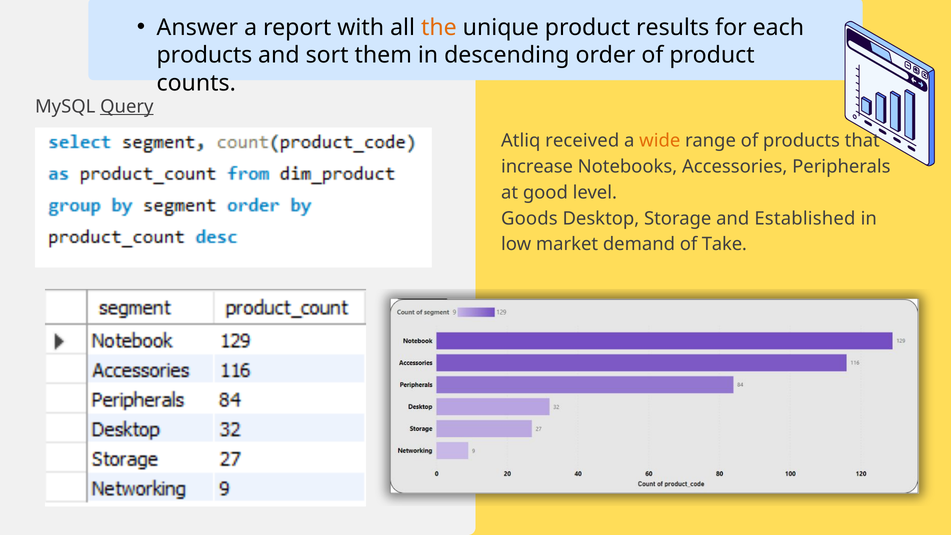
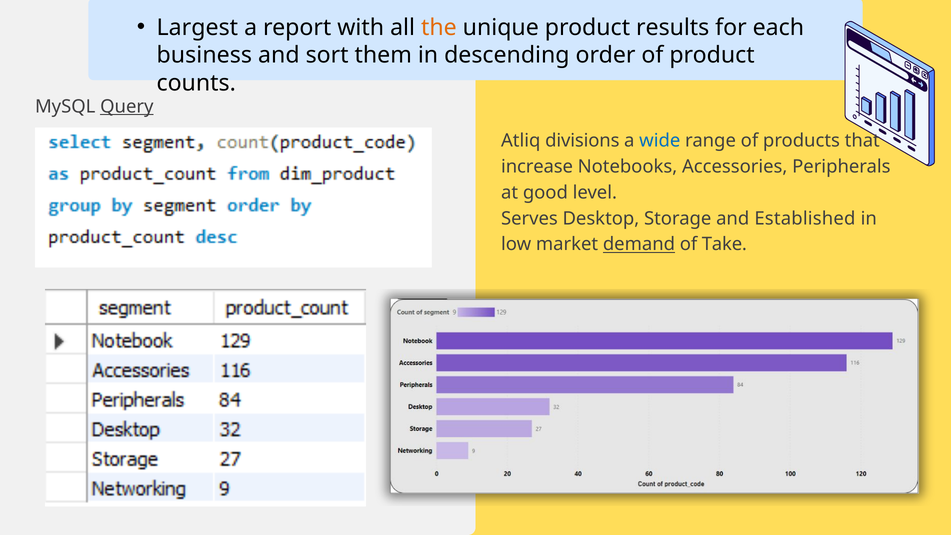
Answer: Answer -> Largest
products at (204, 55): products -> business
received: received -> divisions
wide colour: orange -> blue
Goods: Goods -> Serves
demand underline: none -> present
